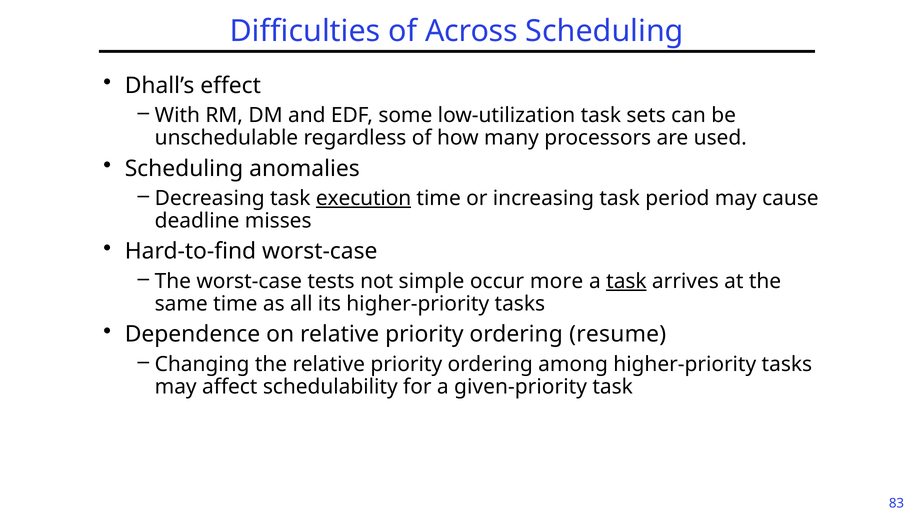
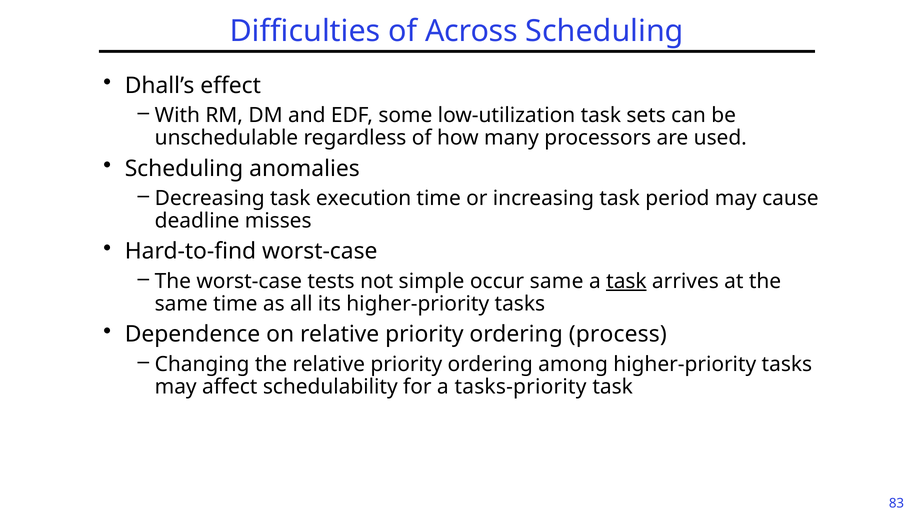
execution underline: present -> none
occur more: more -> same
resume: resume -> process
given-priority: given-priority -> tasks-priority
